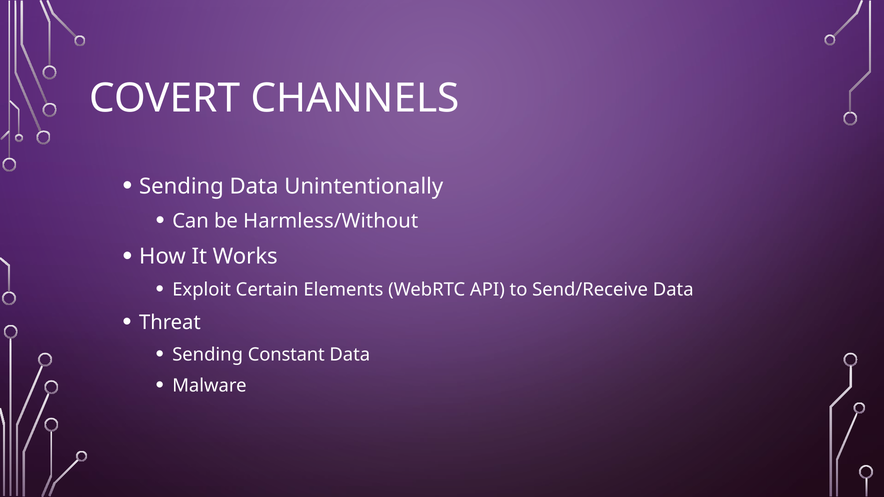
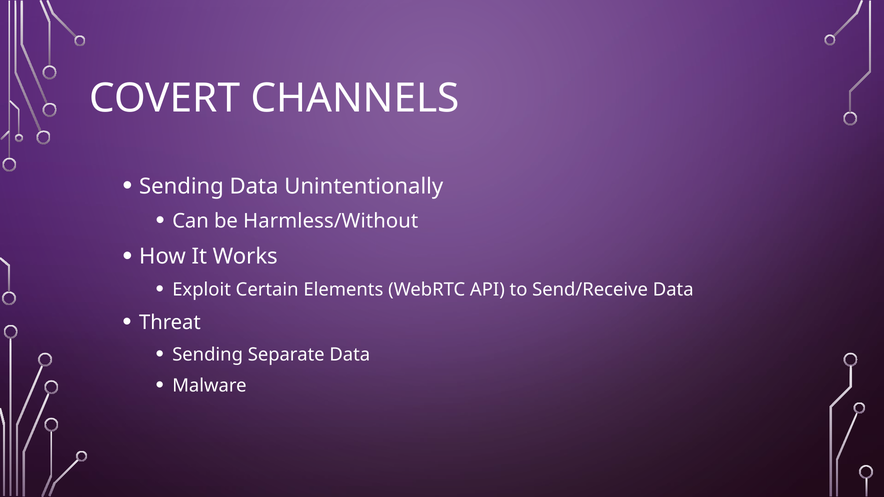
Constant: Constant -> Separate
